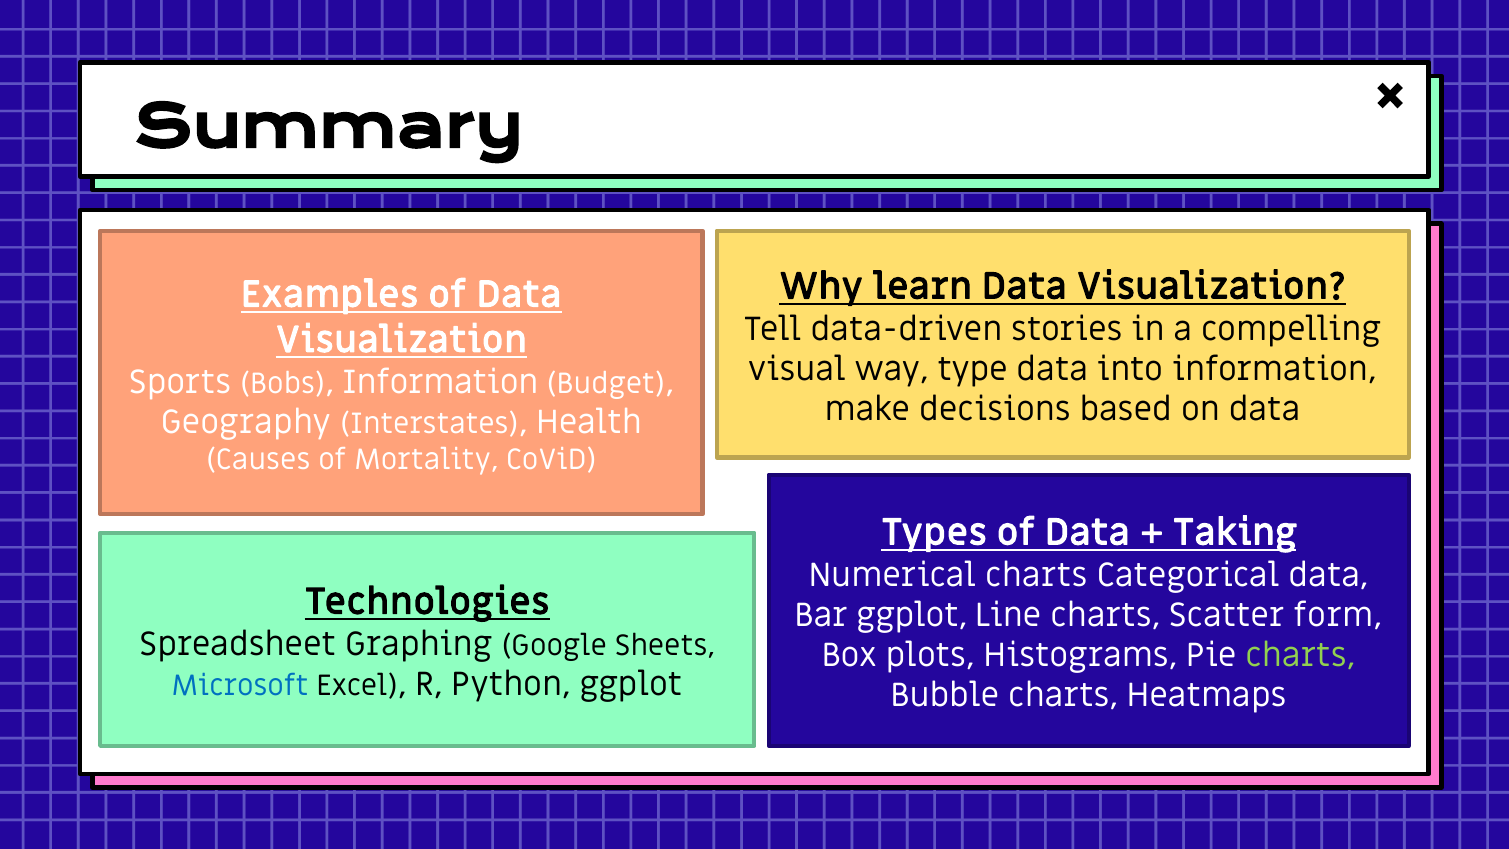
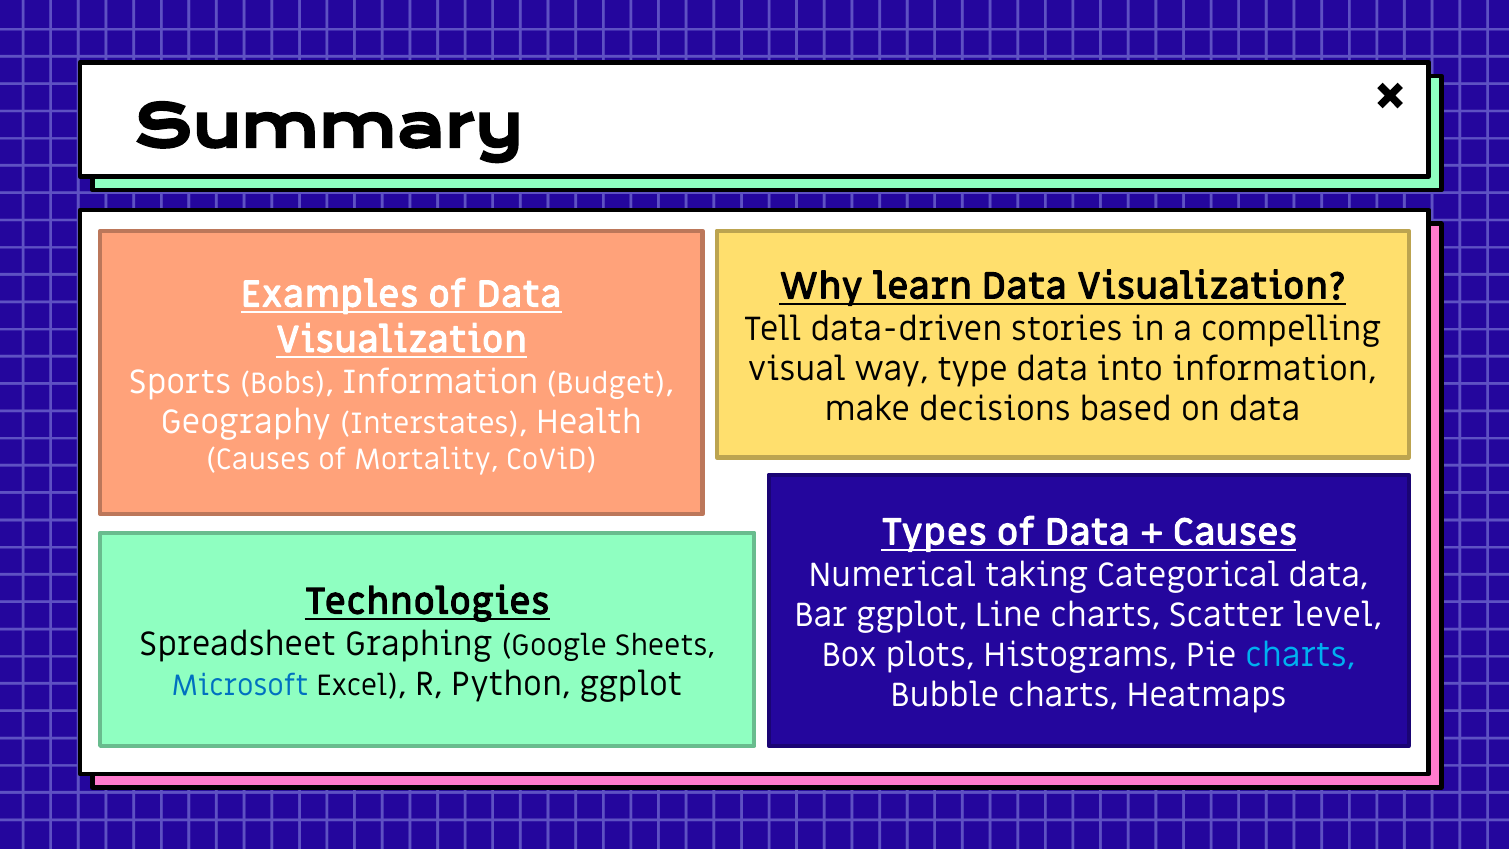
Taking at (1235, 532): Taking -> Causes
Numerical charts: charts -> taking
form: form -> level
charts at (1300, 655) colour: light green -> light blue
